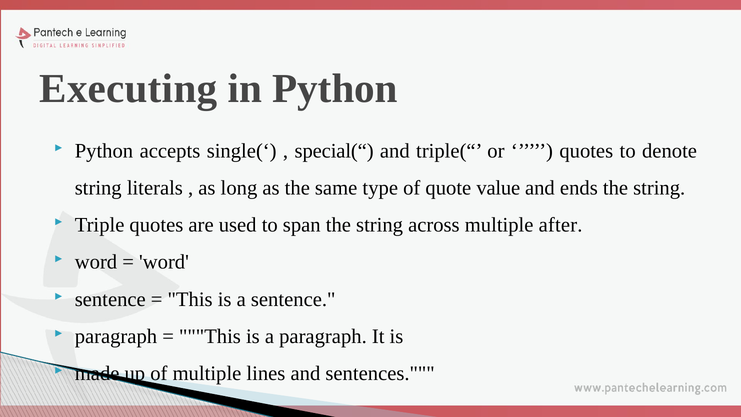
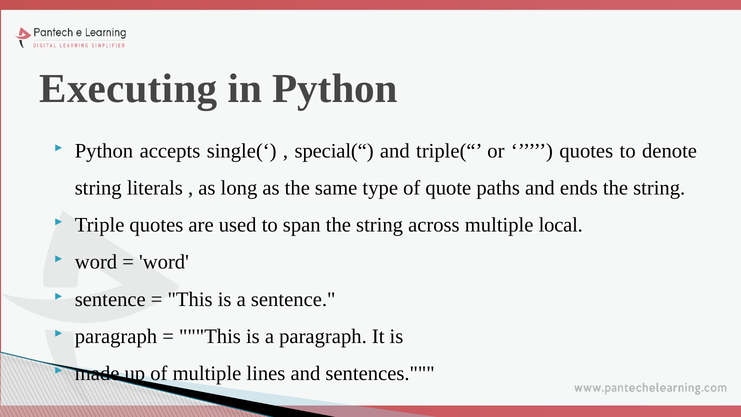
value: value -> paths
after: after -> local
